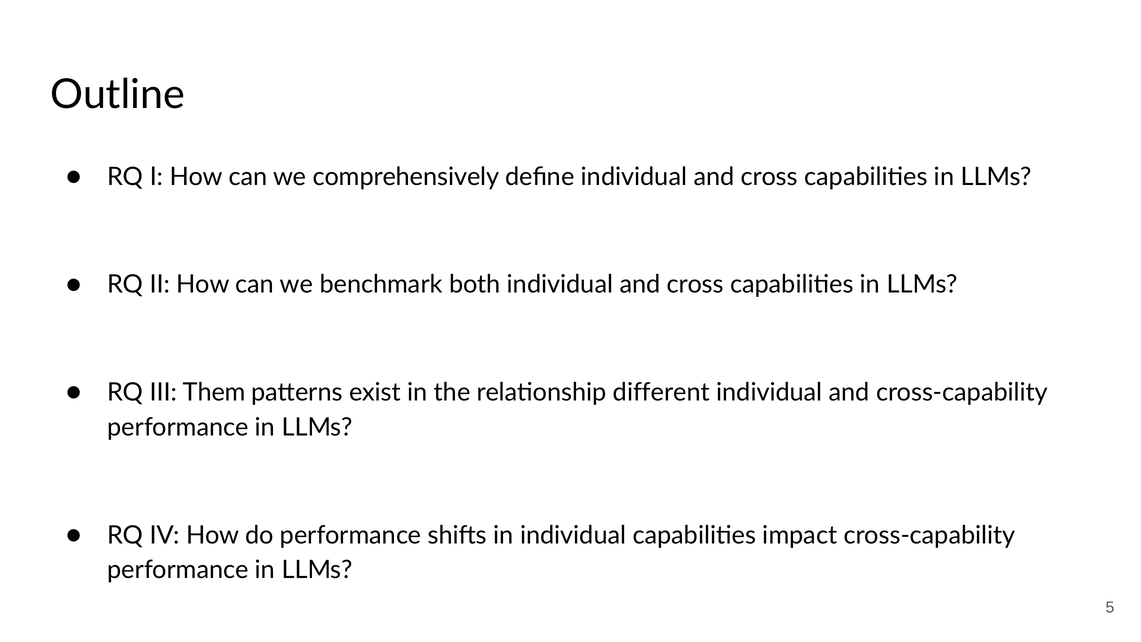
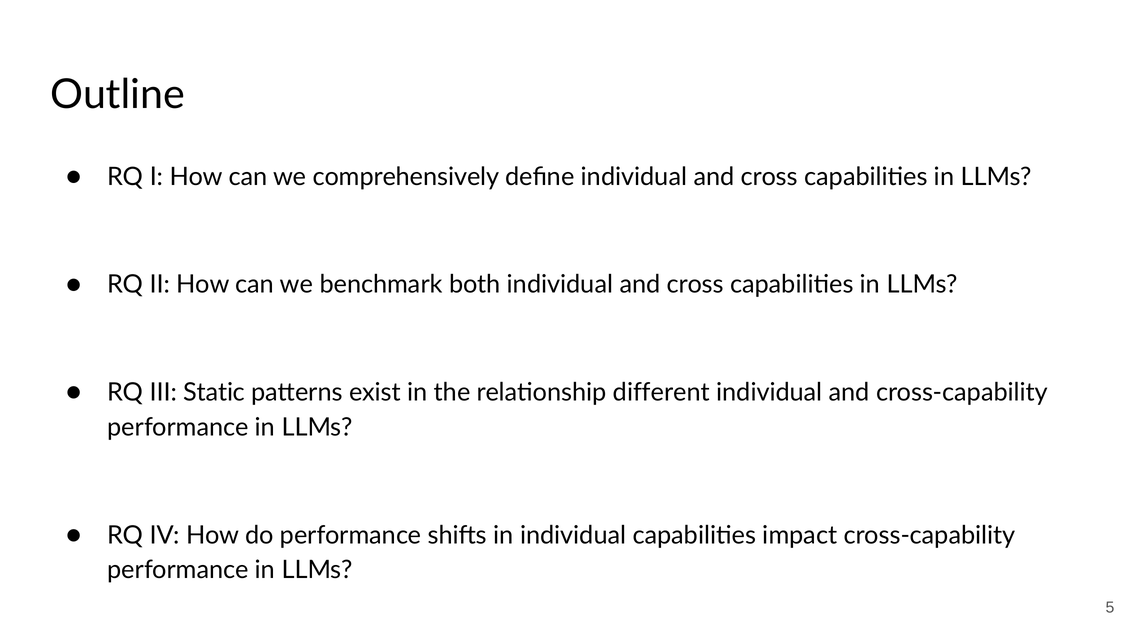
Them: Them -> Static
